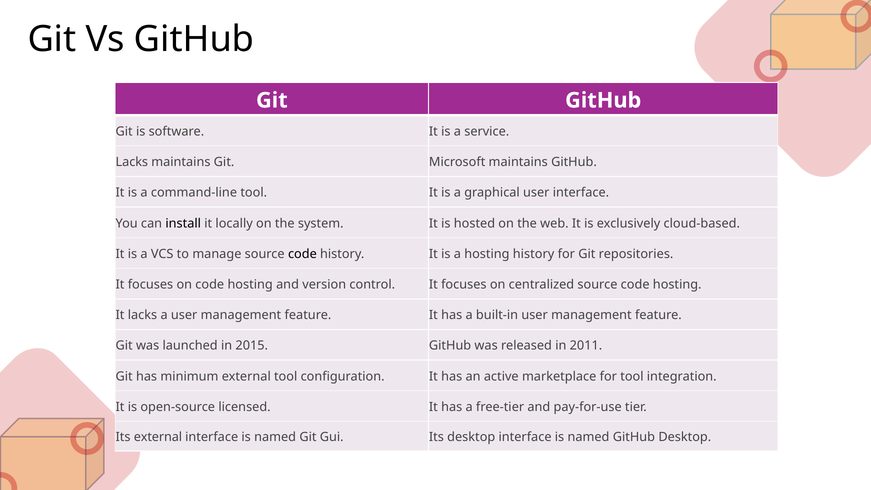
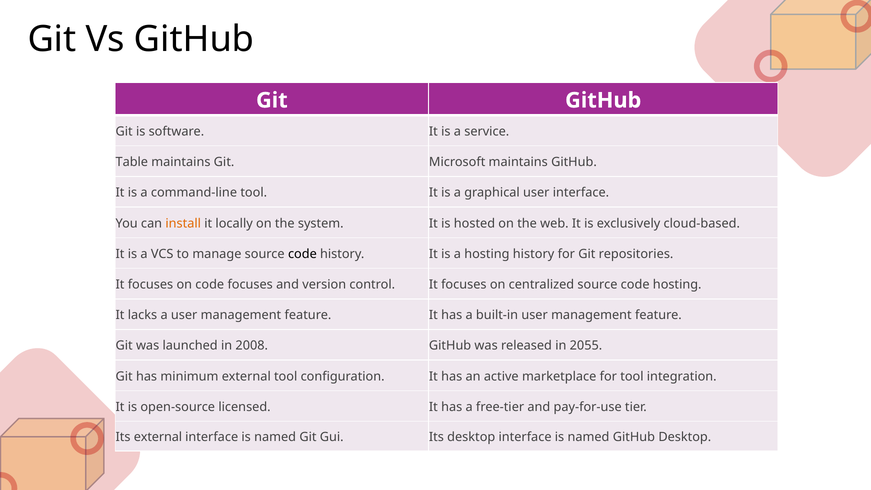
Lacks at (132, 162): Lacks -> Table
install colour: black -> orange
on code hosting: hosting -> focuses
2015: 2015 -> 2008
2011: 2011 -> 2055
